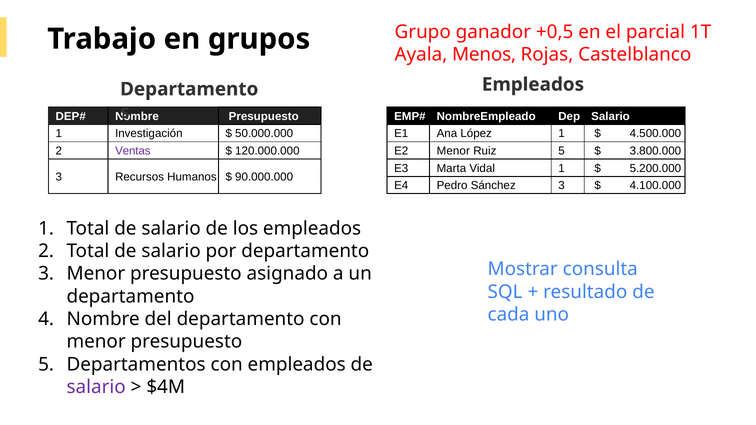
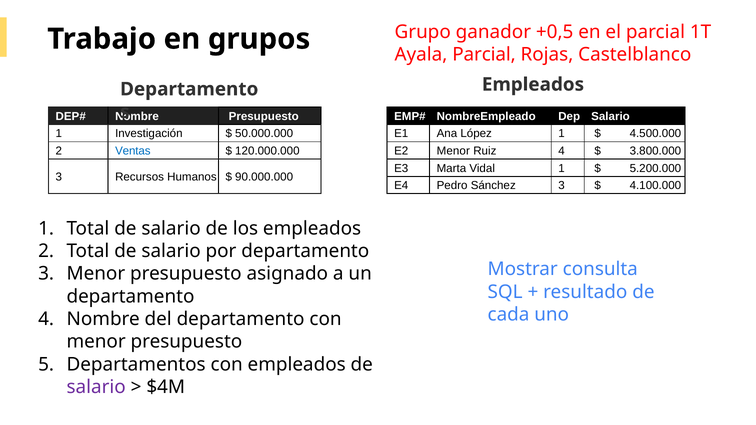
Ayala Menos: Menos -> Parcial
Ventas colour: purple -> blue
Ruiz 5: 5 -> 4
